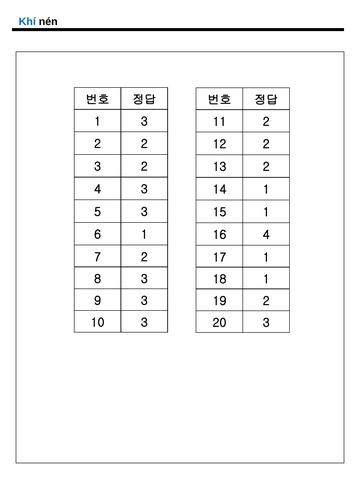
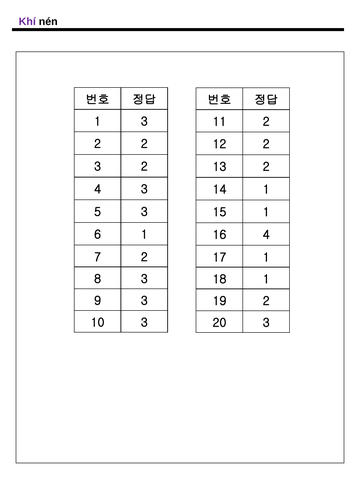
Khí colour: blue -> purple
